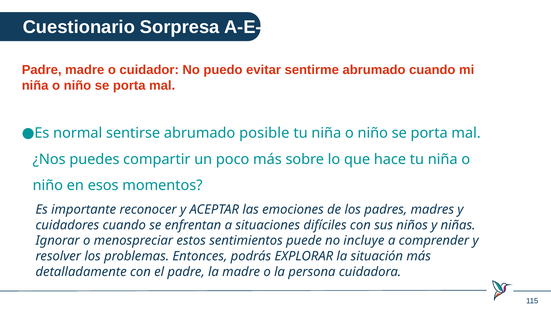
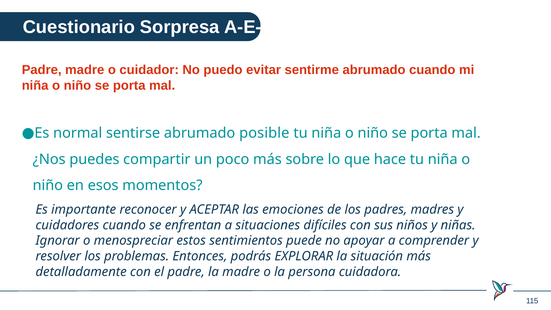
incluye: incluye -> apoyar
